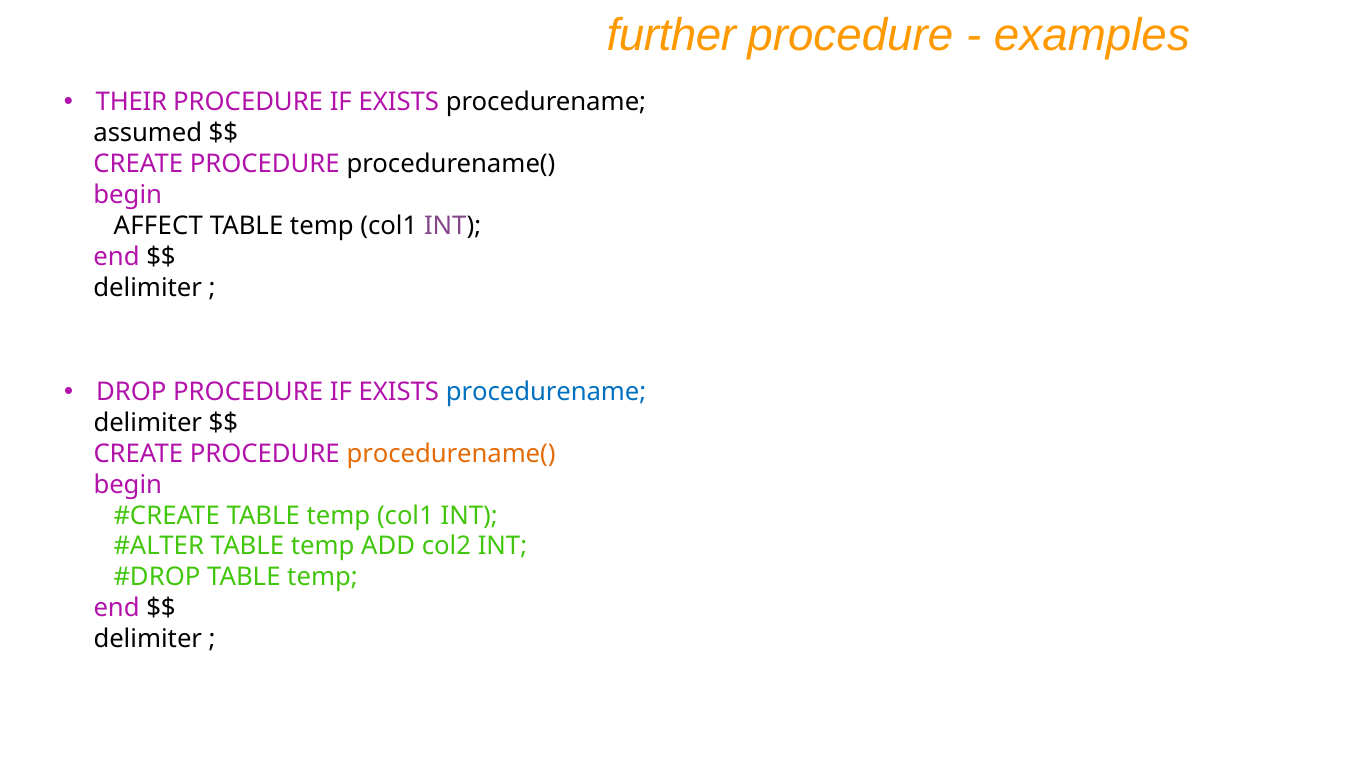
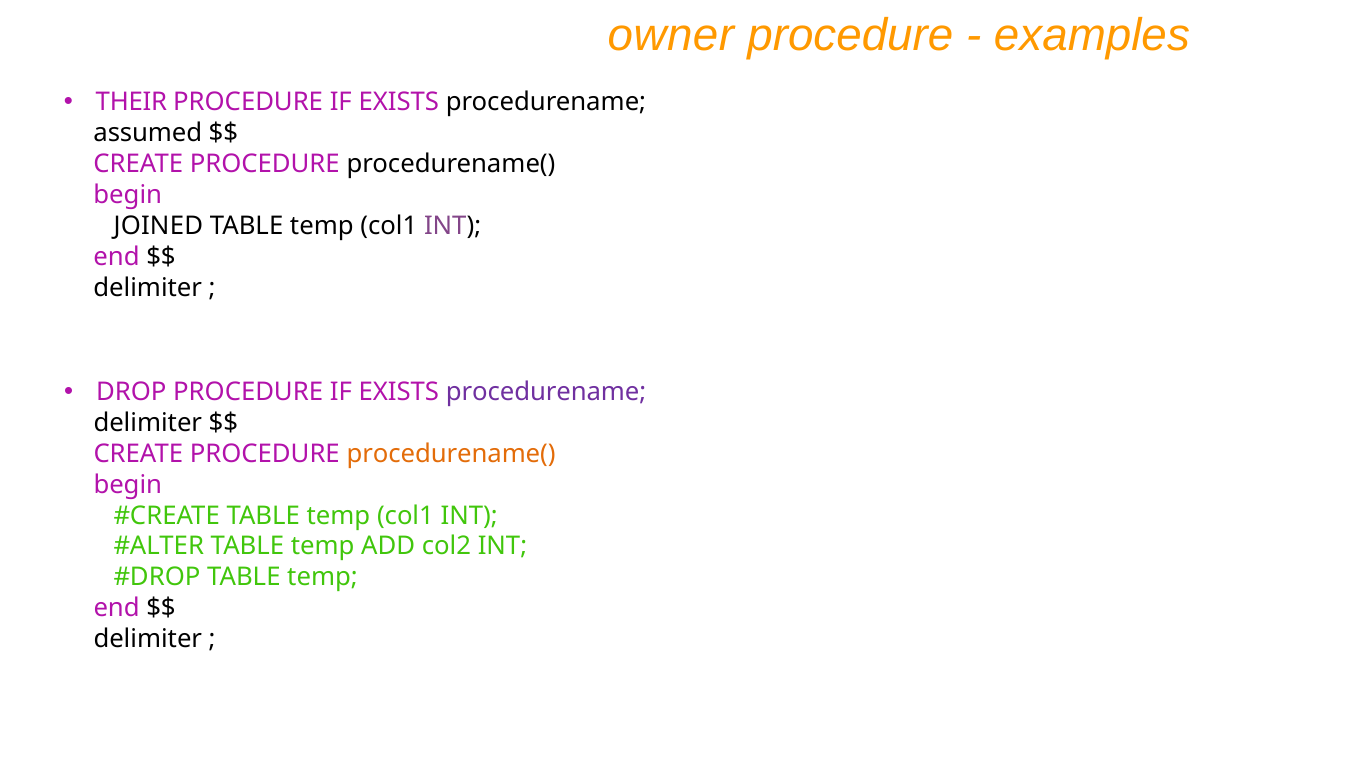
further: further -> owner
AFFECT: AFFECT -> JOINED
procedurename at (546, 392) colour: blue -> purple
